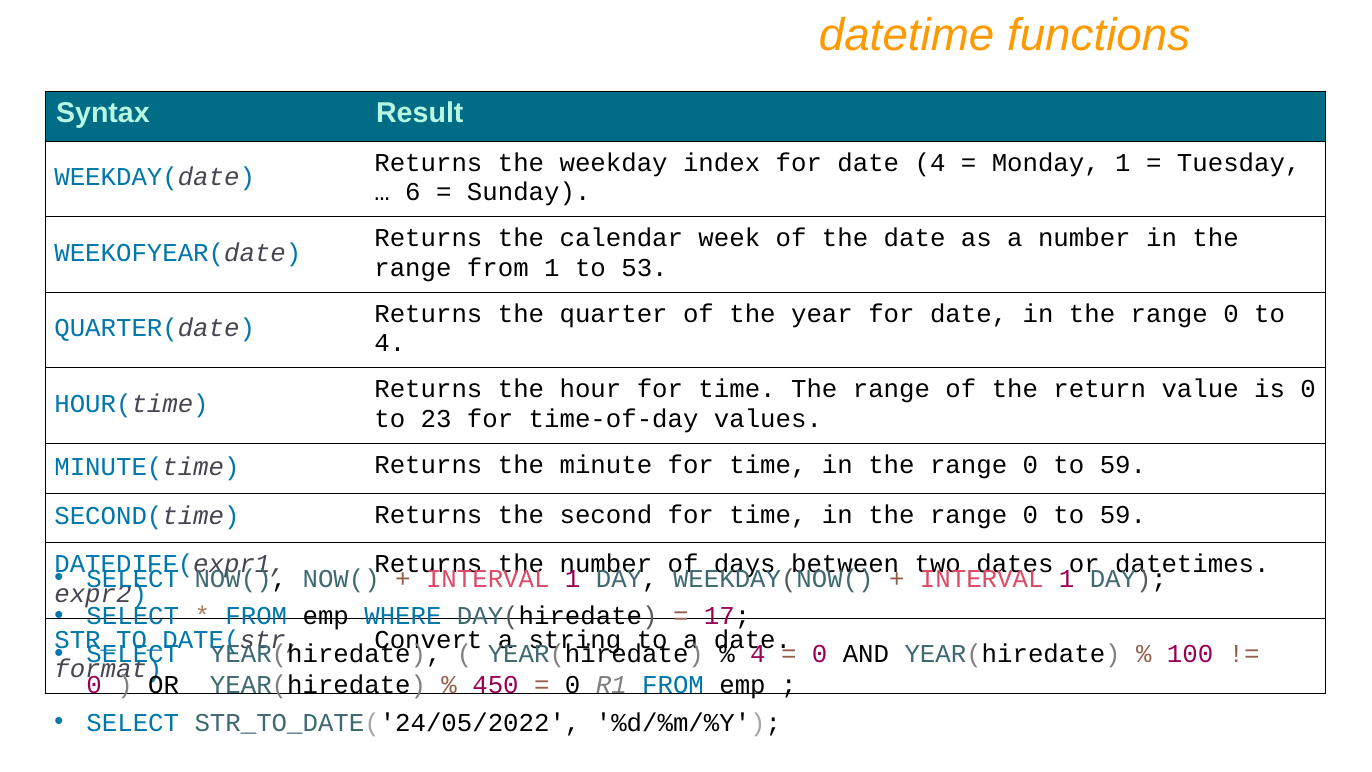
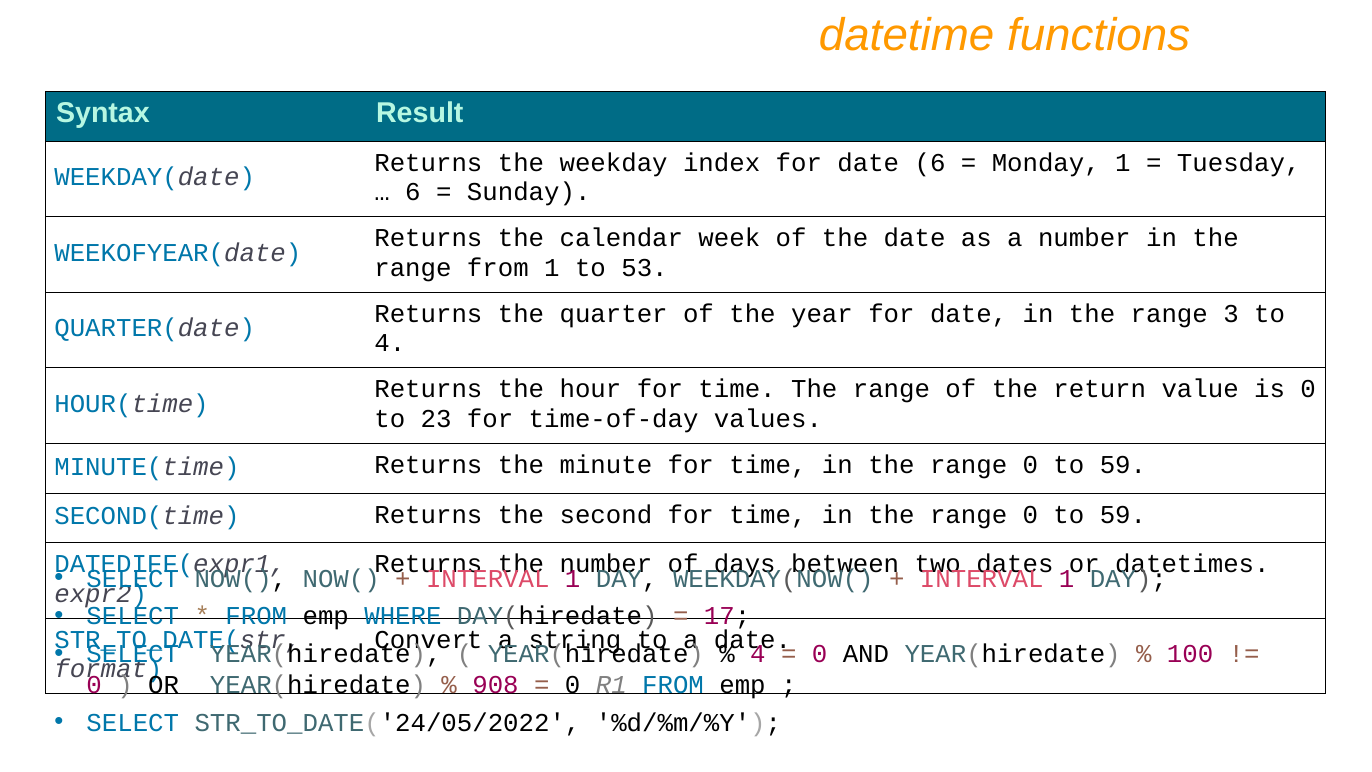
date 4: 4 -> 6
0 at (1231, 314): 0 -> 3
450: 450 -> 908
